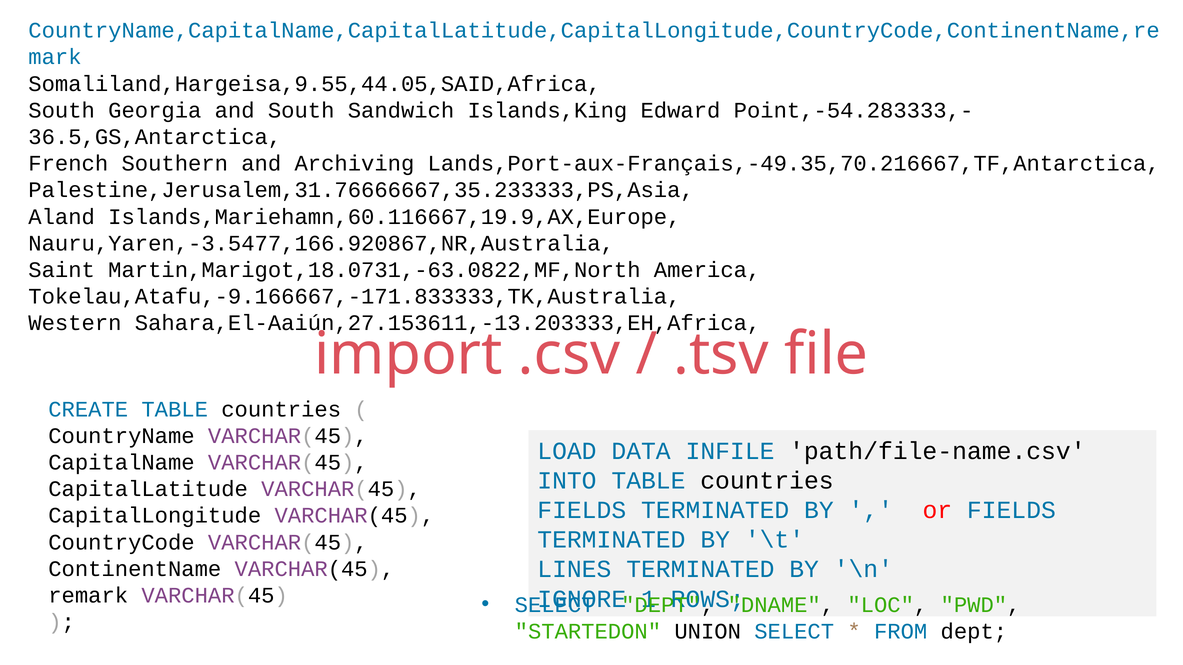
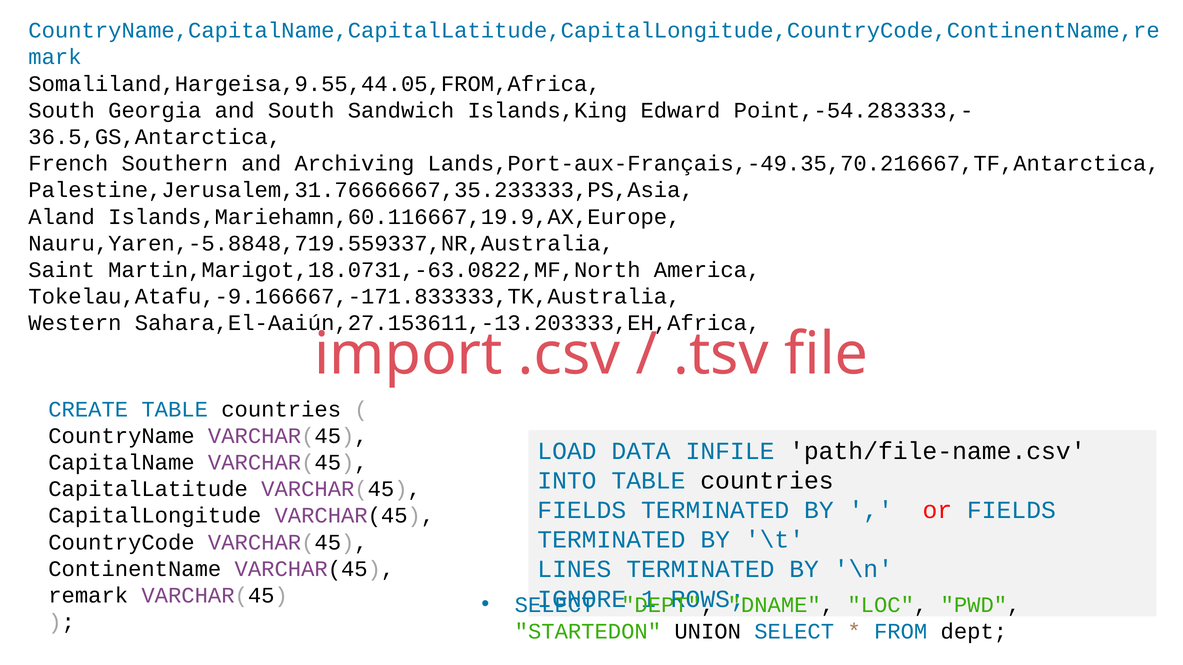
Somaliland,Hargeisa,9.55,44.05,SAID,Africa: Somaliland,Hargeisa,9.55,44.05,SAID,Africa -> Somaliland,Hargeisa,9.55,44.05,FROM,Africa
Nauru,Yaren,-3.5477,166.920867,NR,Australia: Nauru,Yaren,-3.5477,166.920867,NR,Australia -> Nauru,Yaren,-5.8848,719.559337,NR,Australia
